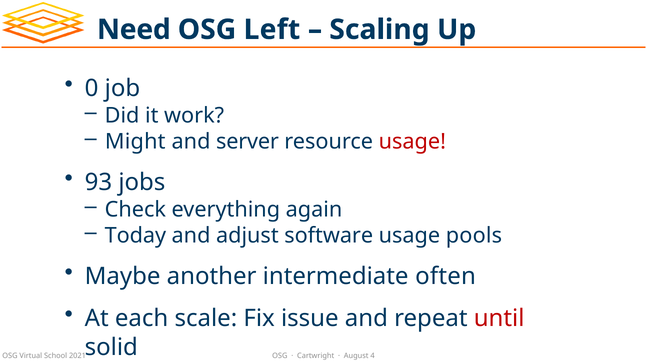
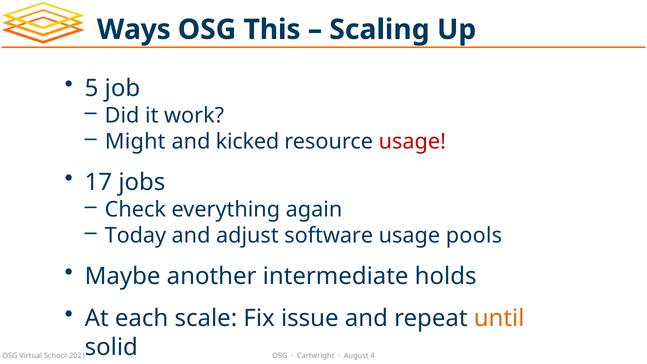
Need: Need -> Ways
Left: Left -> This
0: 0 -> 5
server: server -> kicked
93: 93 -> 17
often: often -> holds
until colour: red -> orange
